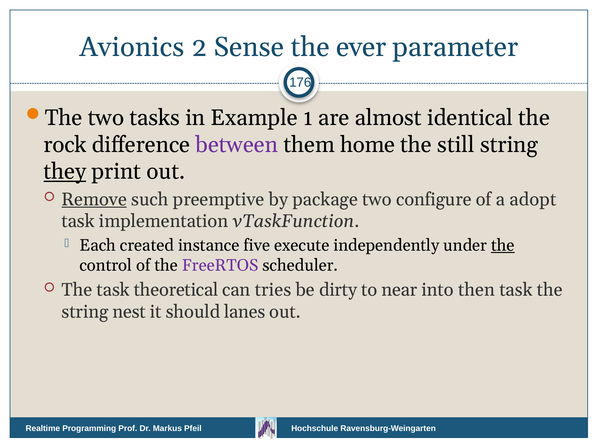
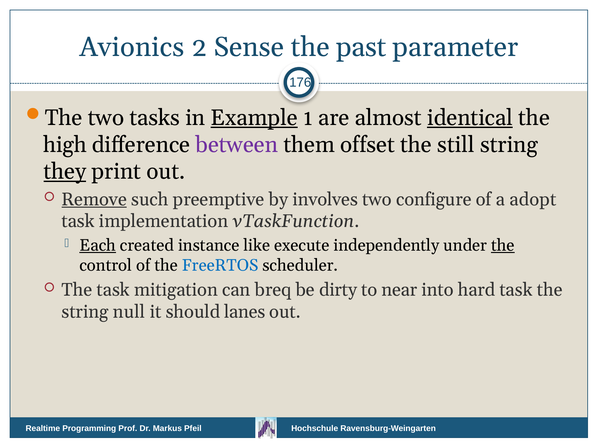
ever: ever -> past
Example underline: none -> present
identical underline: none -> present
rock: rock -> high
home: home -> offset
package: package -> involves
Each underline: none -> present
five: five -> like
FreeRTOS colour: purple -> blue
theoretical: theoretical -> mitigation
tries: tries -> breq
then: then -> hard
nest: nest -> null
